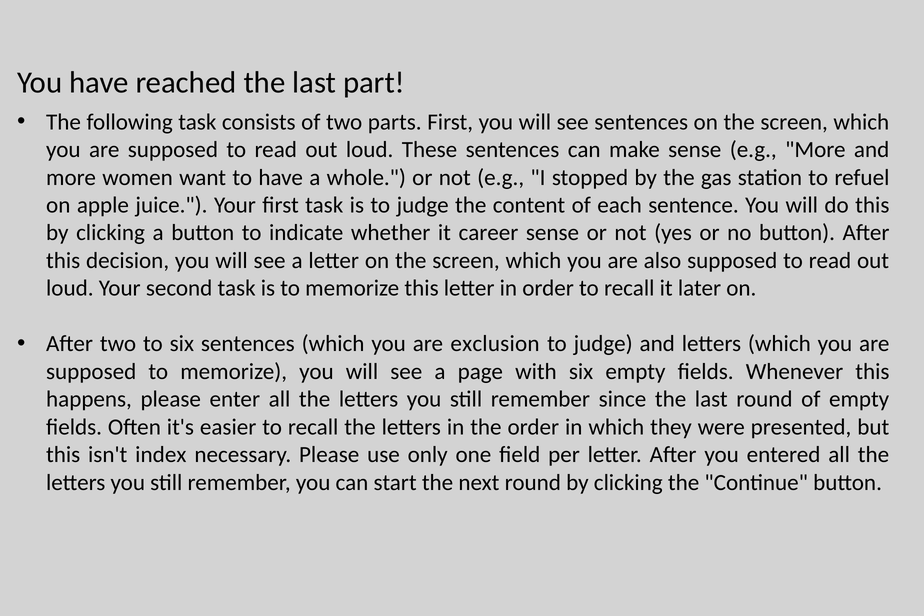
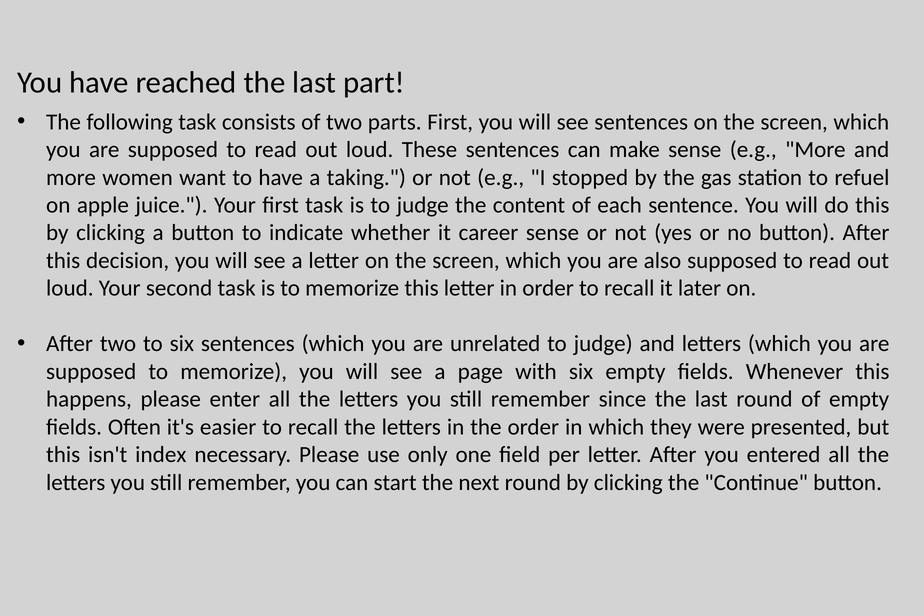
whole: whole -> taking
exclusion: exclusion -> unrelated
